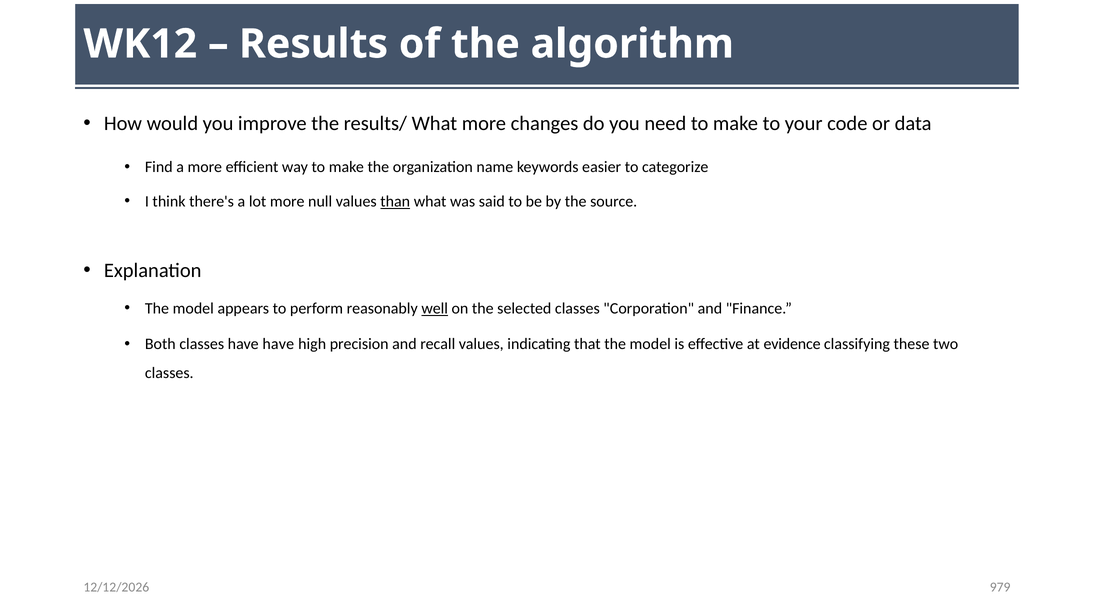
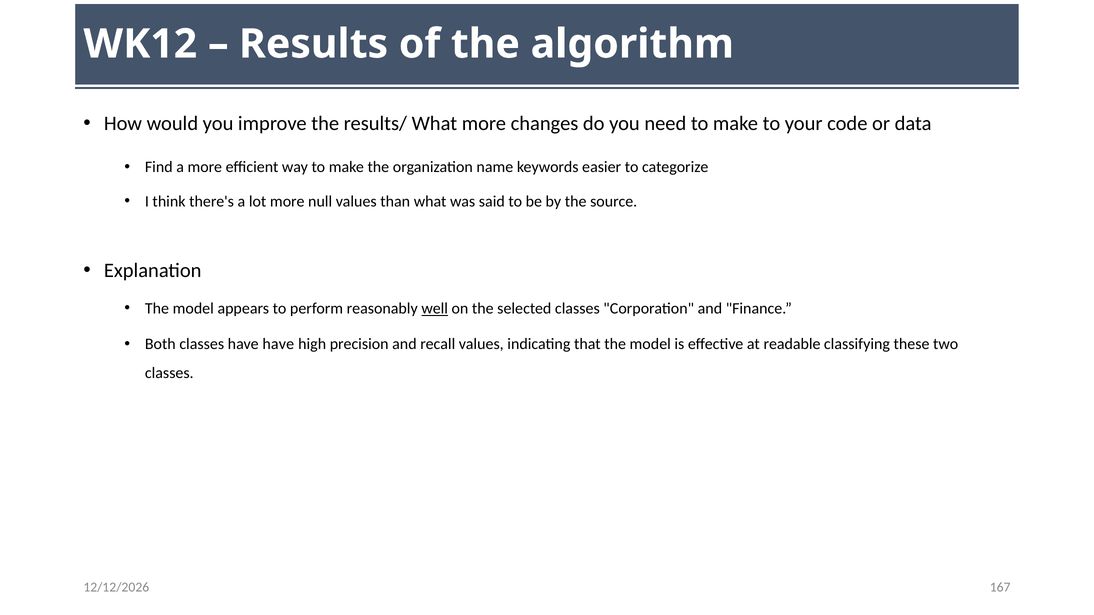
than underline: present -> none
evidence: evidence -> readable
979: 979 -> 167
